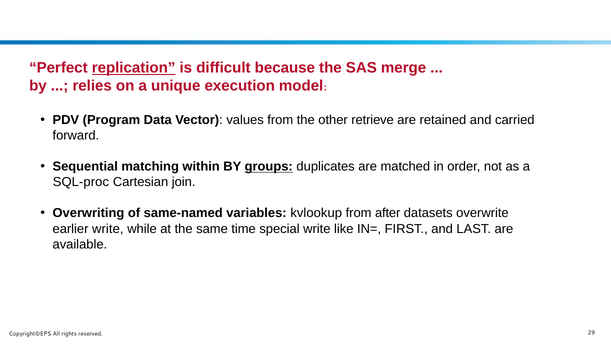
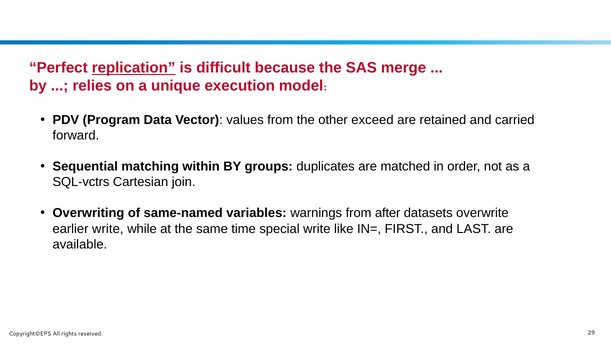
retrieve: retrieve -> exceed
groups underline: present -> none
SQL-proc: SQL-proc -> SQL-vctrs
kvlookup: kvlookup -> warnings
